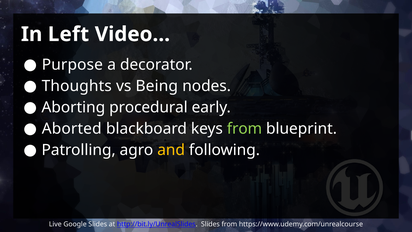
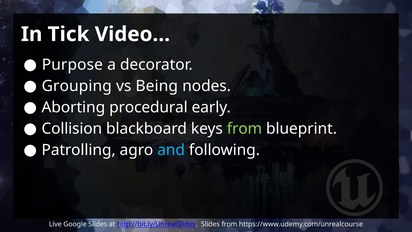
Left: Left -> Tick
Thoughts: Thoughts -> Grouping
Aborted: Aborted -> Collision
and colour: yellow -> light blue
